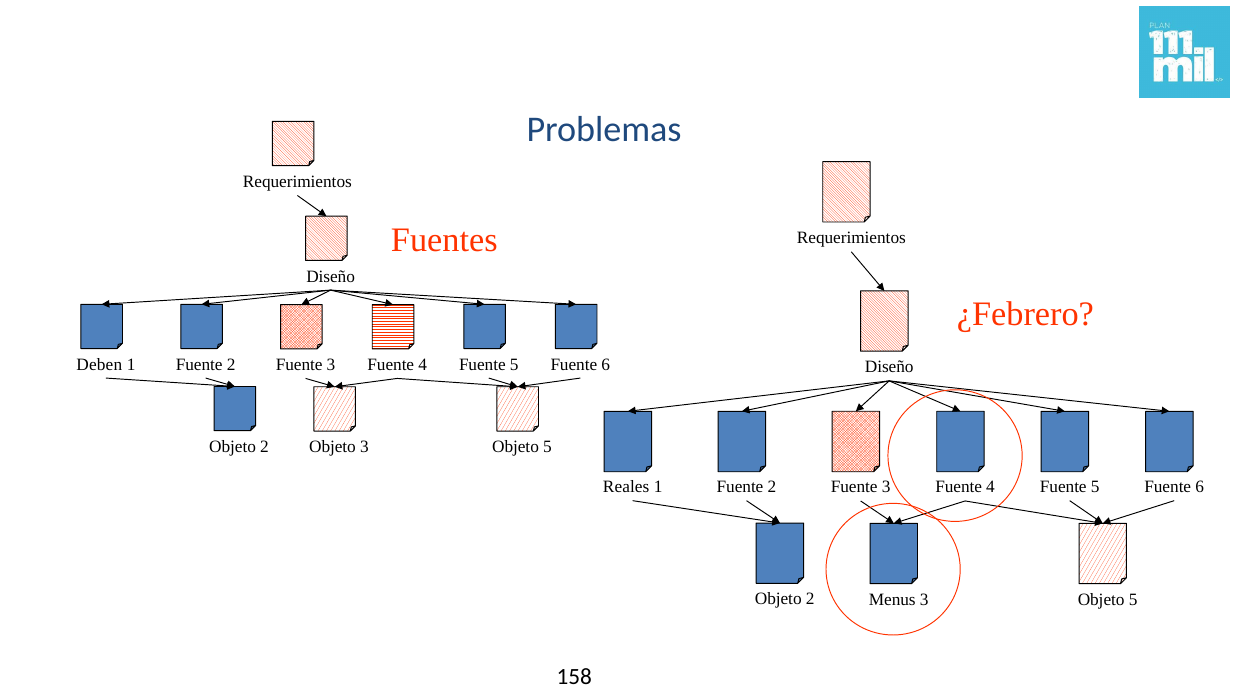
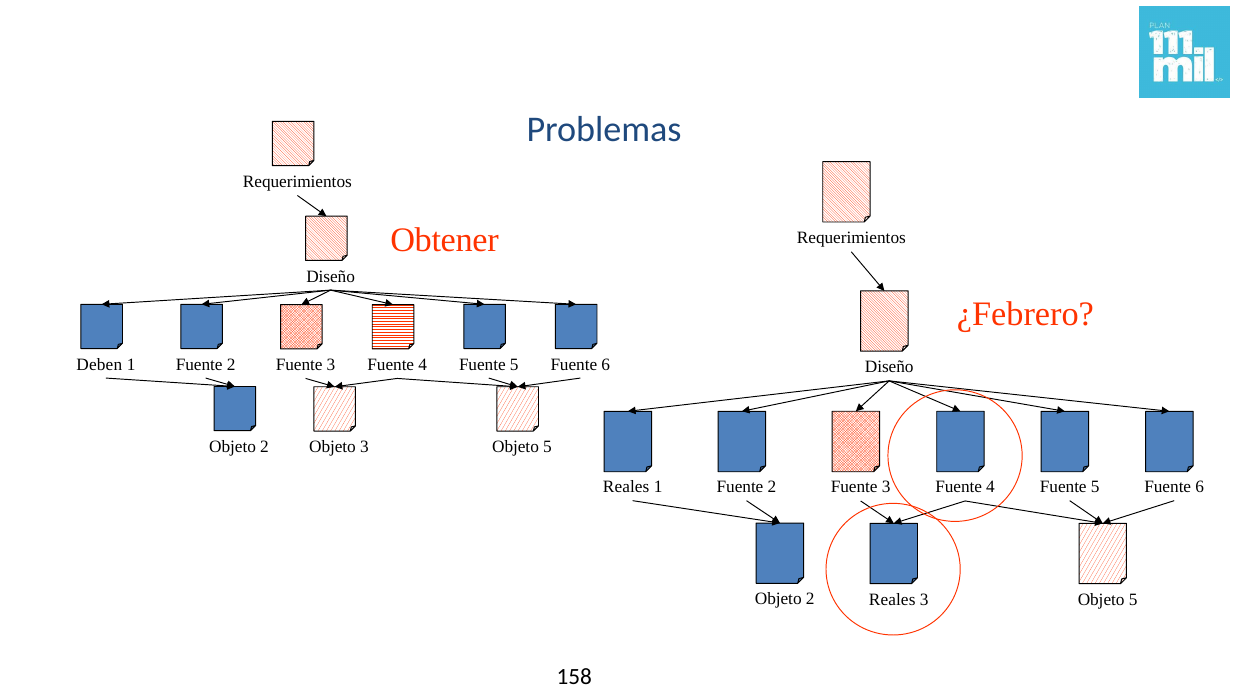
Fuentes: Fuentes -> Obtener
2 Menus: Menus -> Reales
